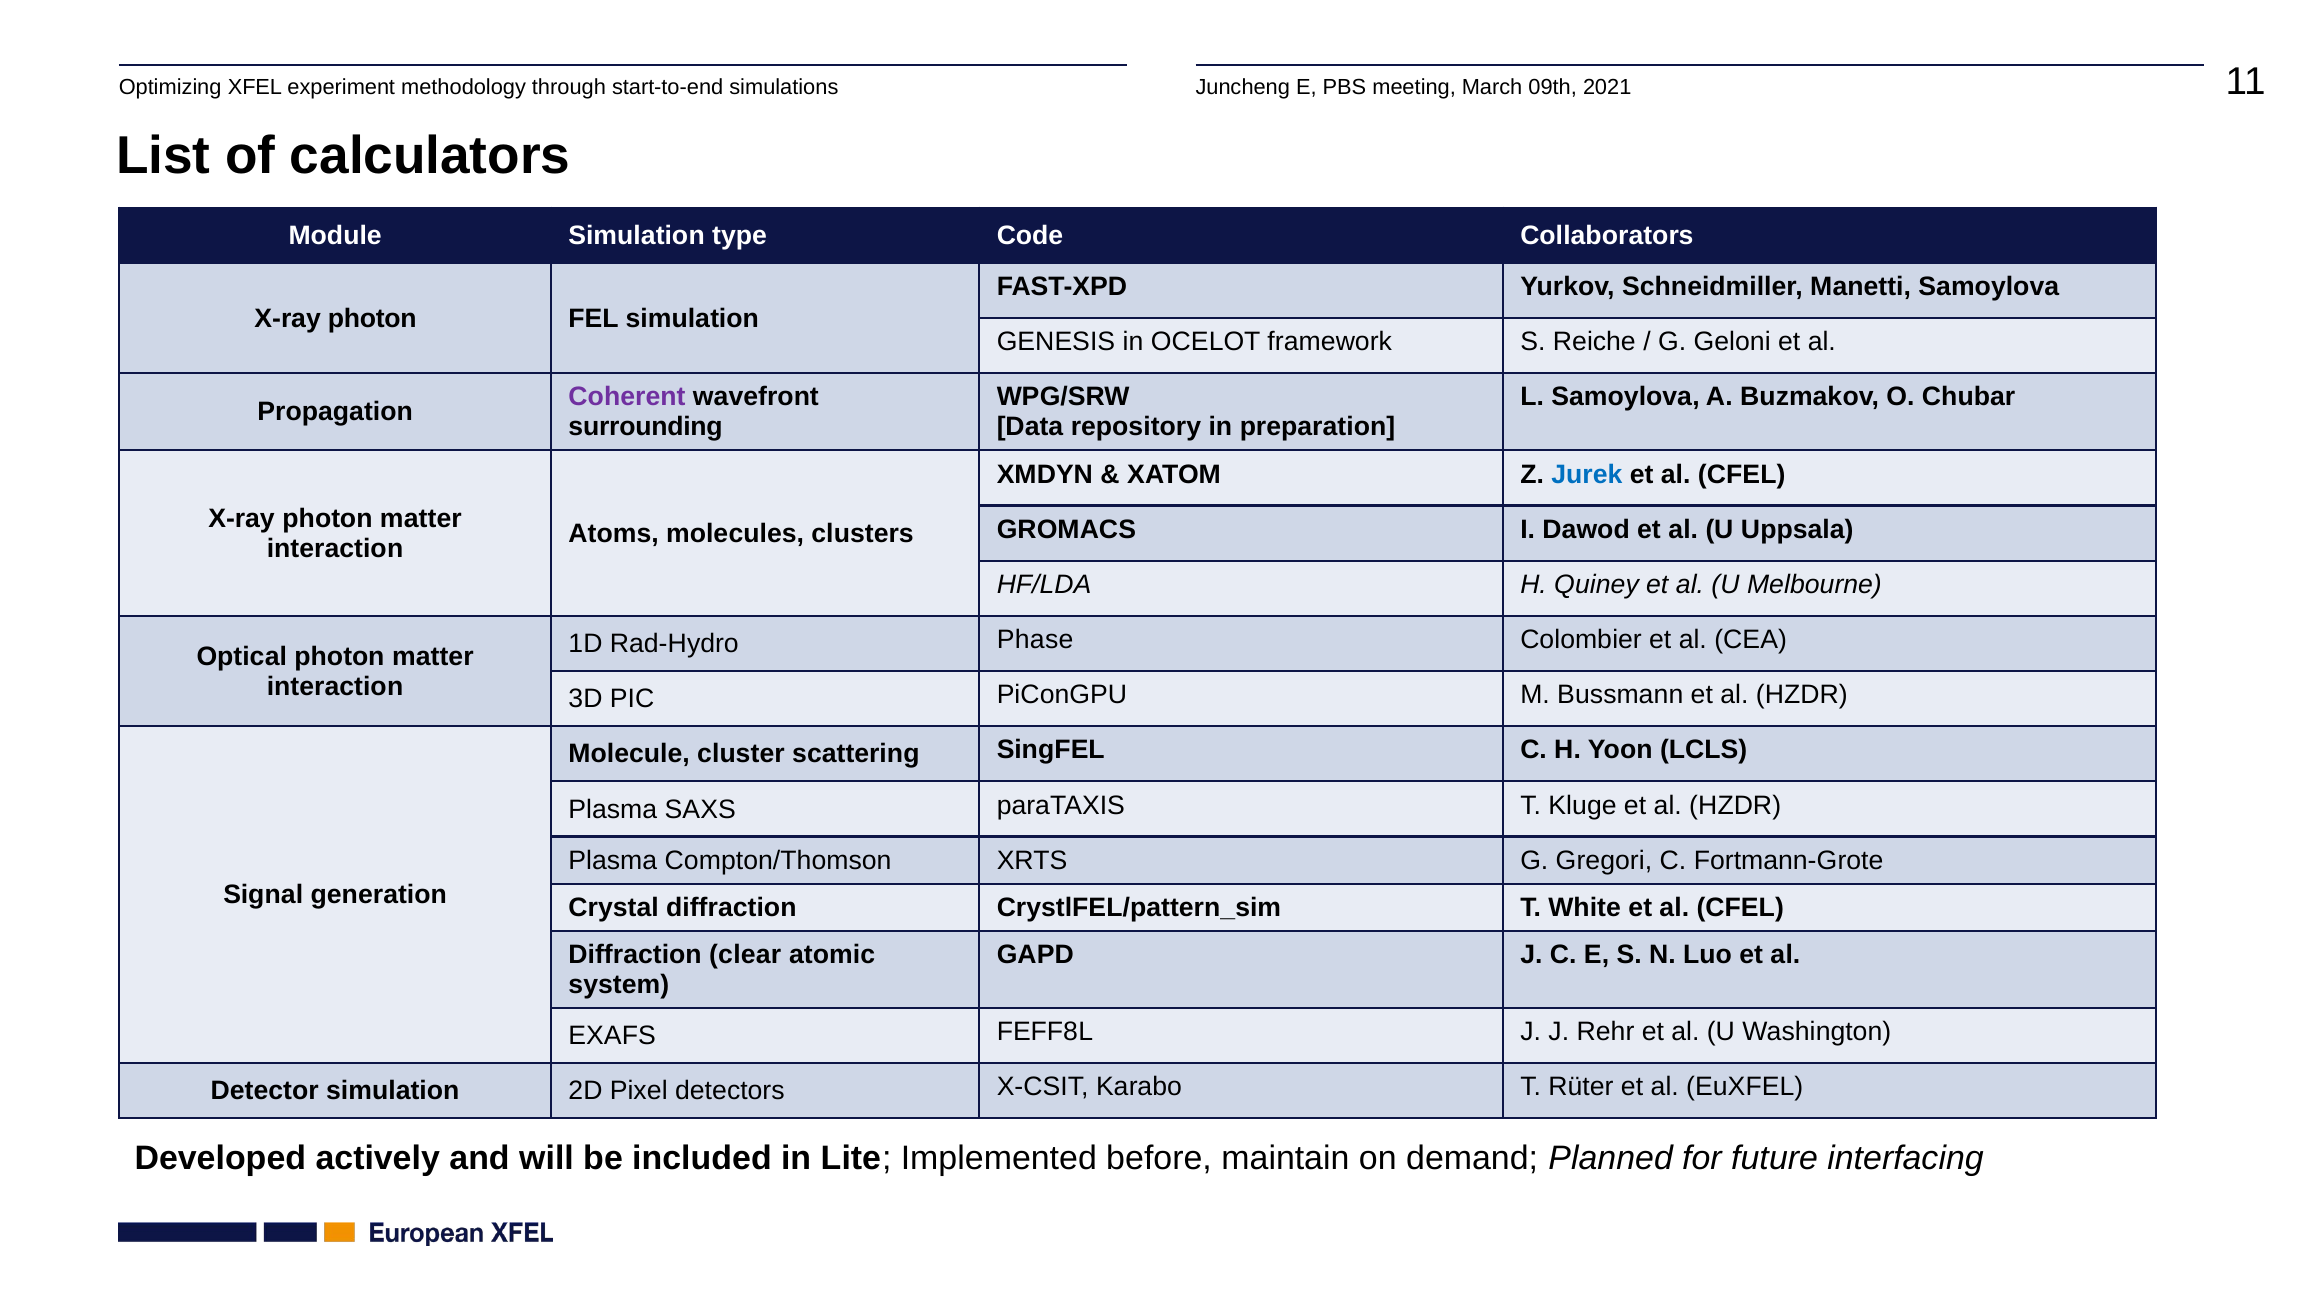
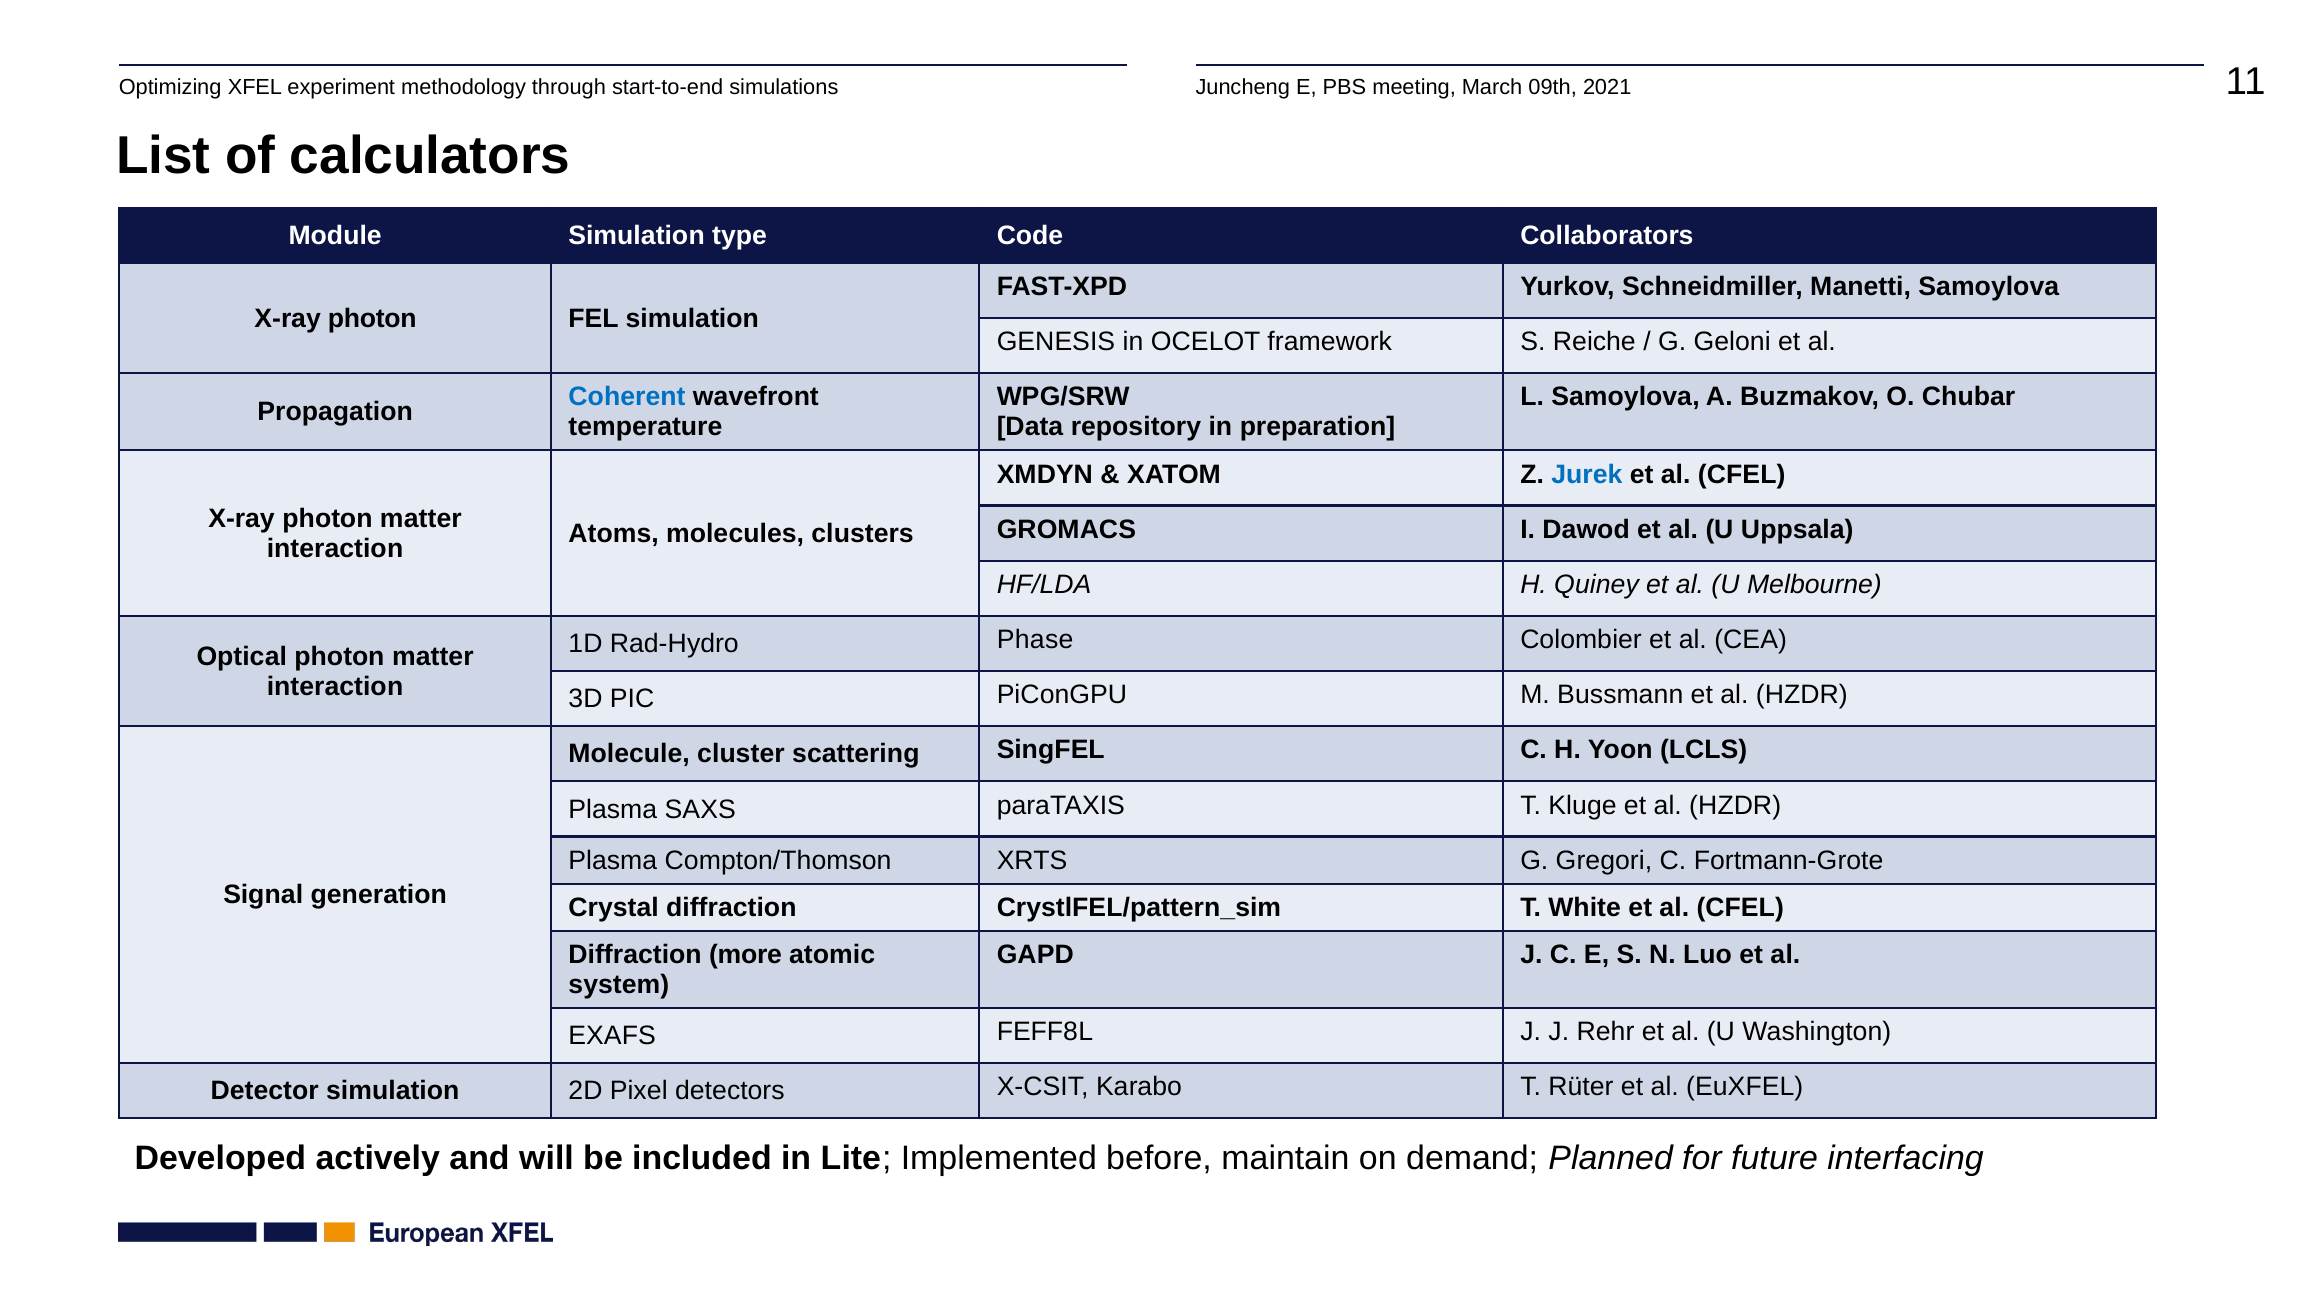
Coherent colour: purple -> blue
surrounding: surrounding -> temperature
clear: clear -> more
